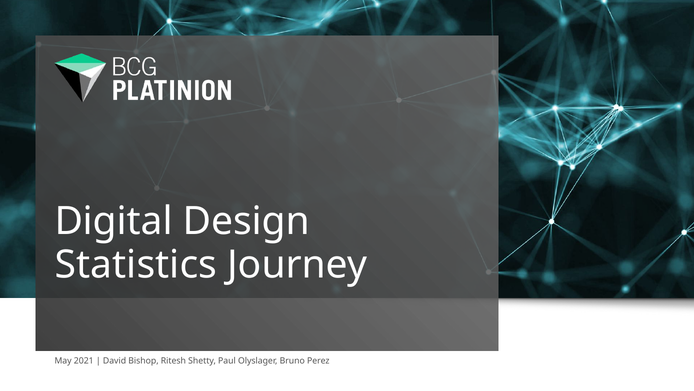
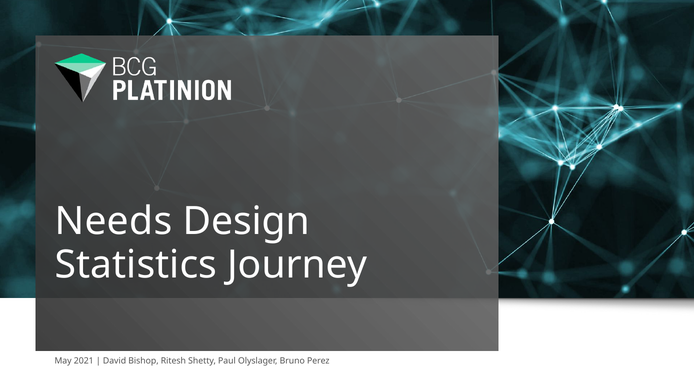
Digital: Digital -> Needs
